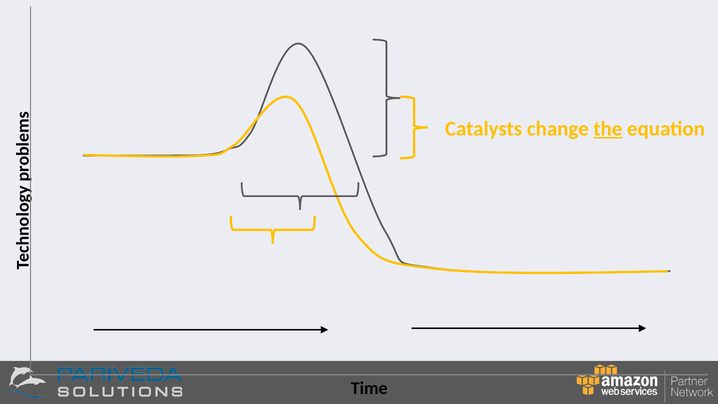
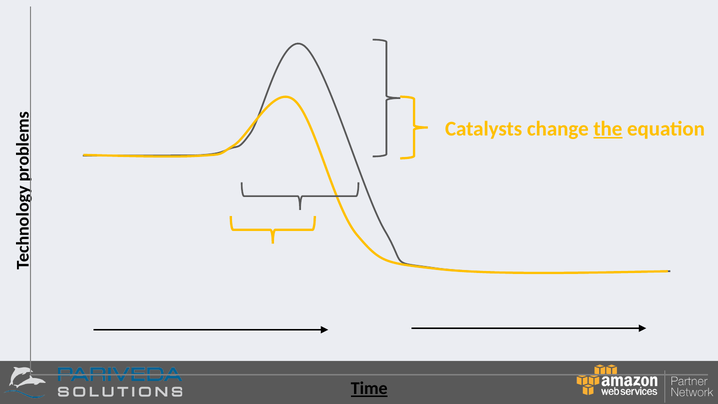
Time underline: none -> present
